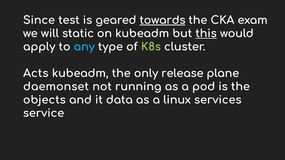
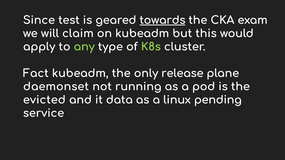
static: static -> claim
this underline: present -> none
any colour: light blue -> light green
Acts: Acts -> Fact
objects: objects -> evicted
services: services -> pending
